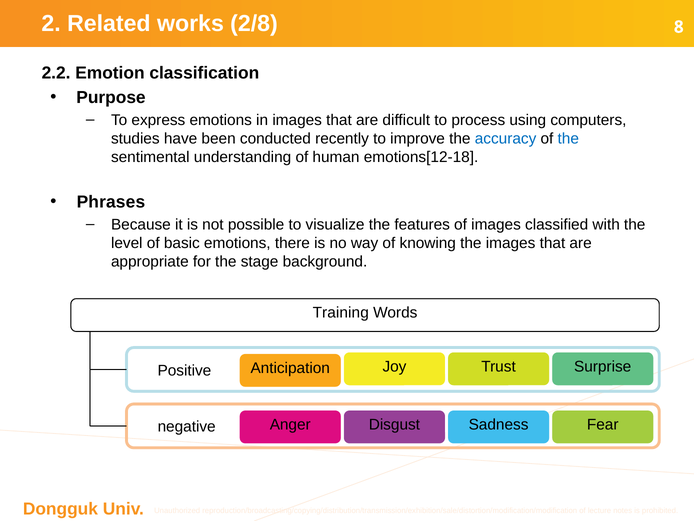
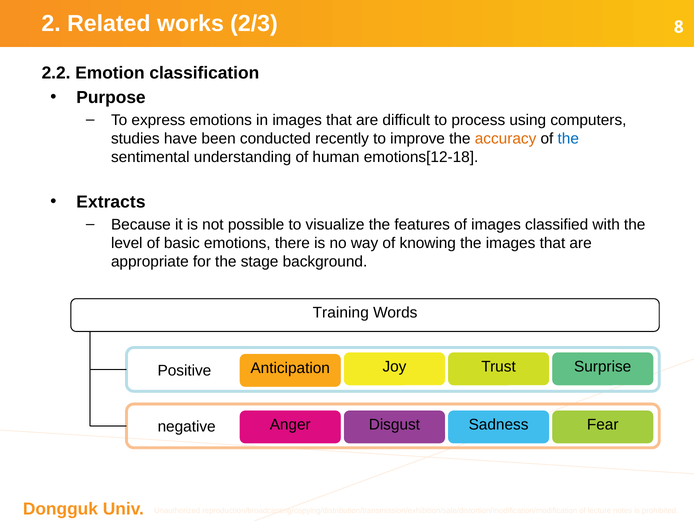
2/8: 2/8 -> 2/3
accuracy colour: blue -> orange
Phrases: Phrases -> Extracts
